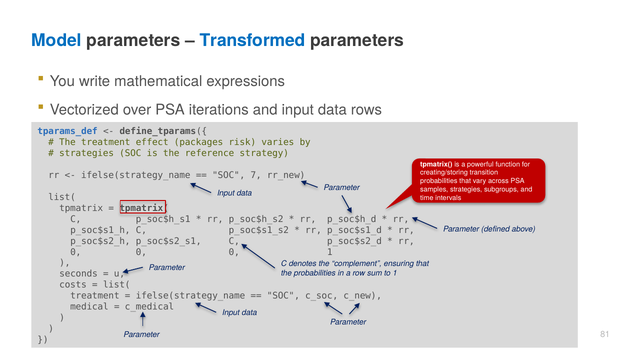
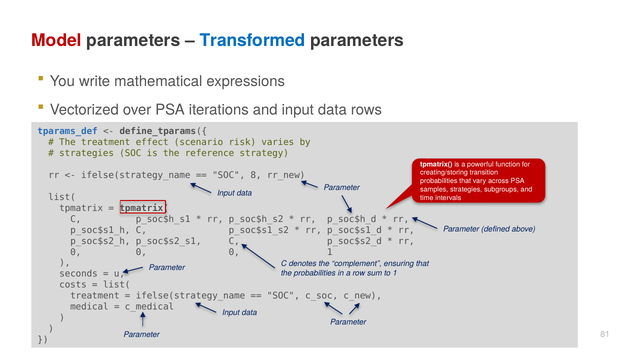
Model colour: blue -> red
packages: packages -> scenario
7: 7 -> 8
